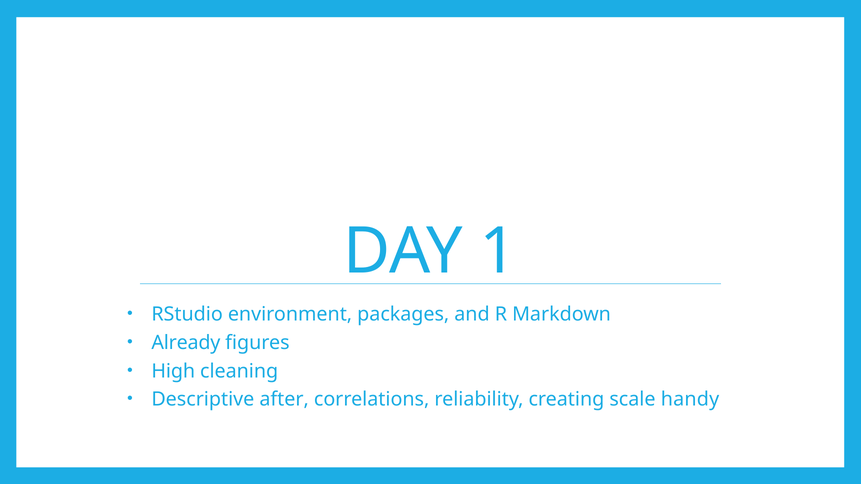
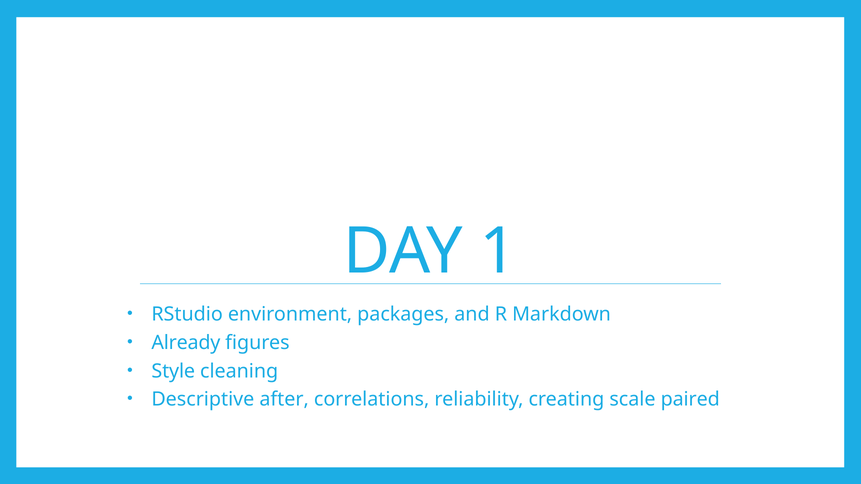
High: High -> Style
handy: handy -> paired
